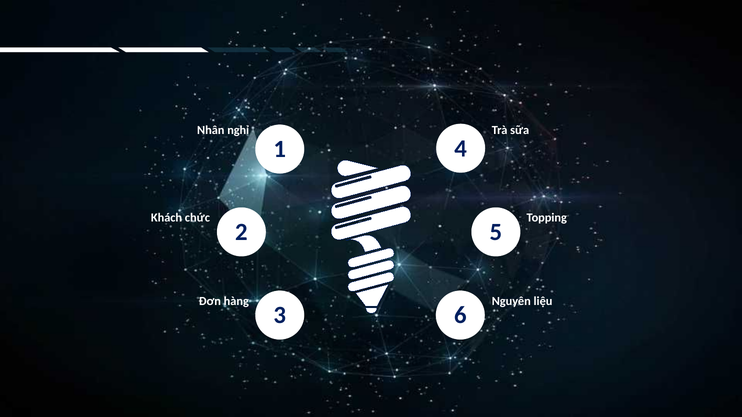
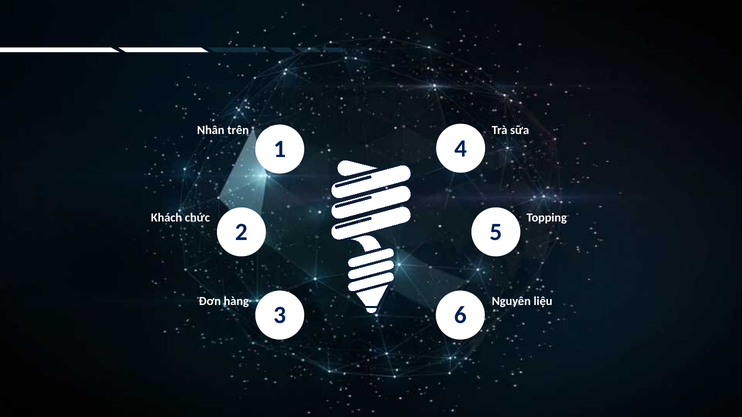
nghỉ: nghỉ -> trên
